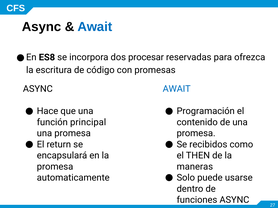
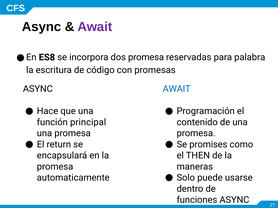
Await at (95, 27) colour: blue -> purple
dos procesar: procesar -> promesa
ofrezca: ofrezca -> palabra
recibidos: recibidos -> promises
